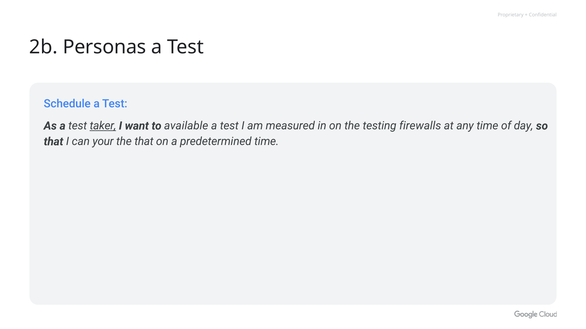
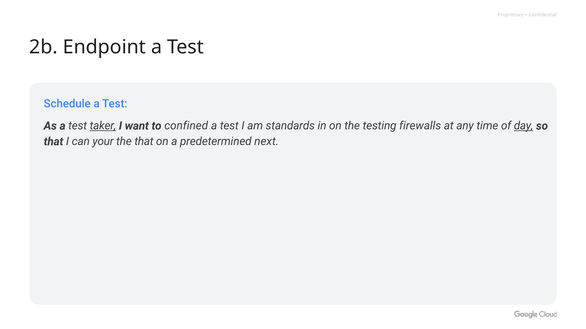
Personas: Personas -> Endpoint
available: available -> confined
measured: measured -> standards
day underline: none -> present
predetermined time: time -> next
